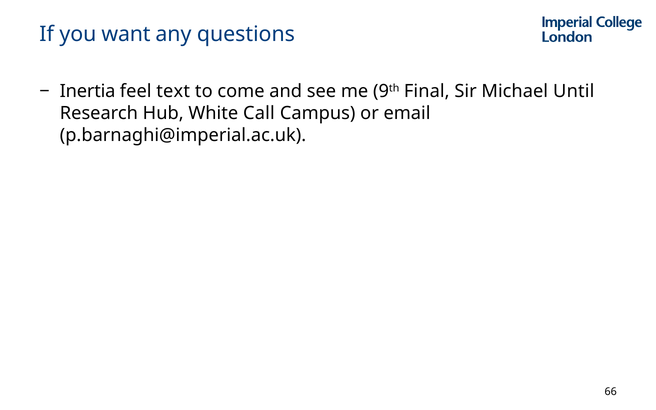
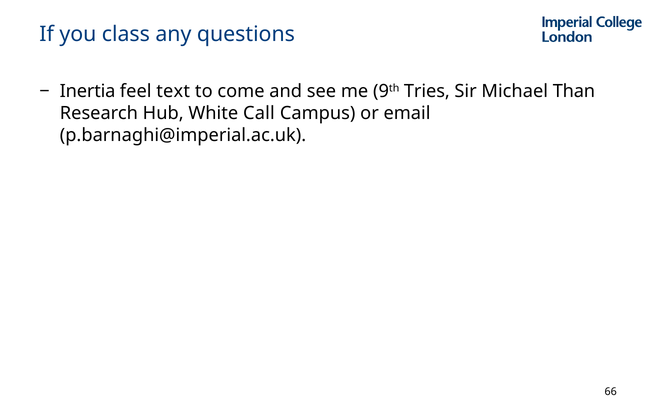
want: want -> class
Final: Final -> Tries
Until: Until -> Than
